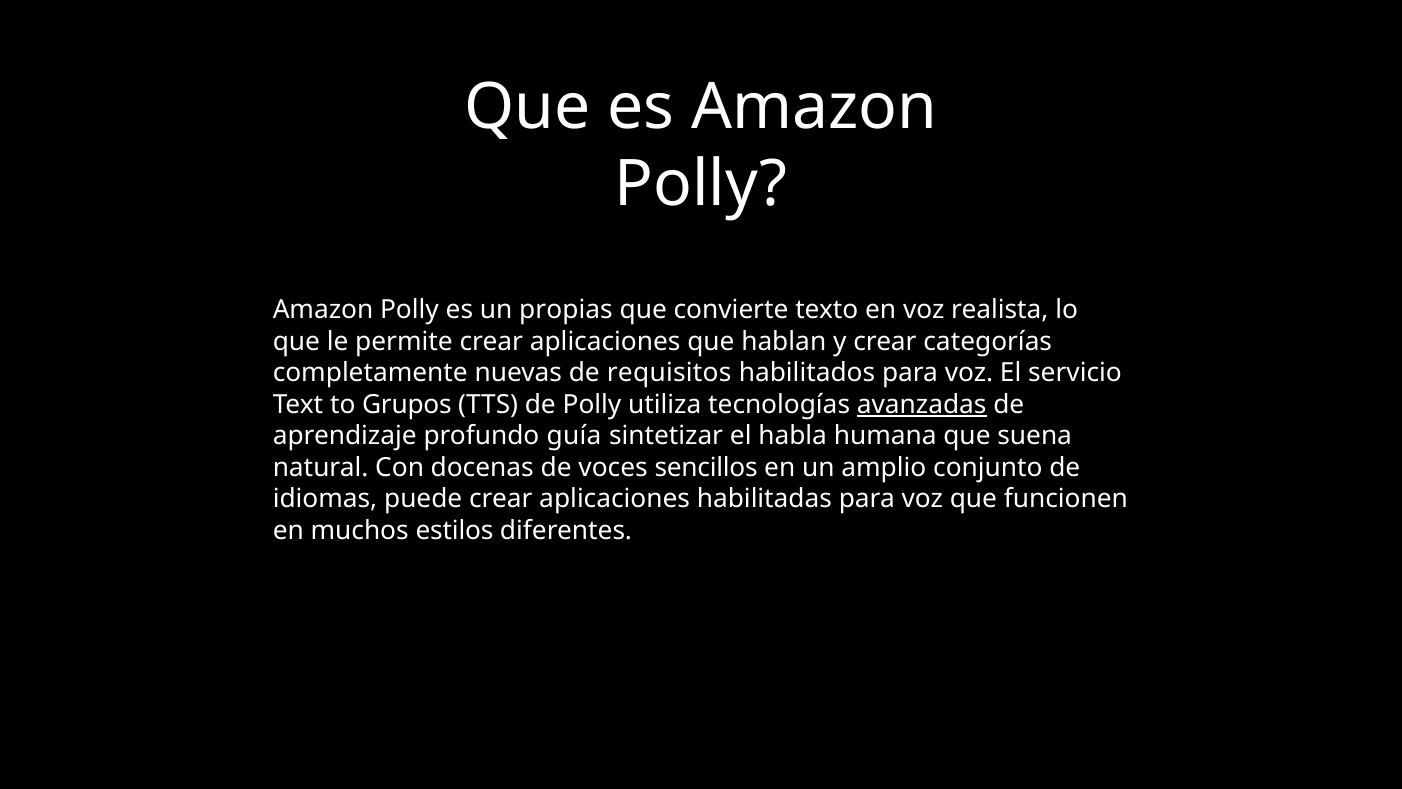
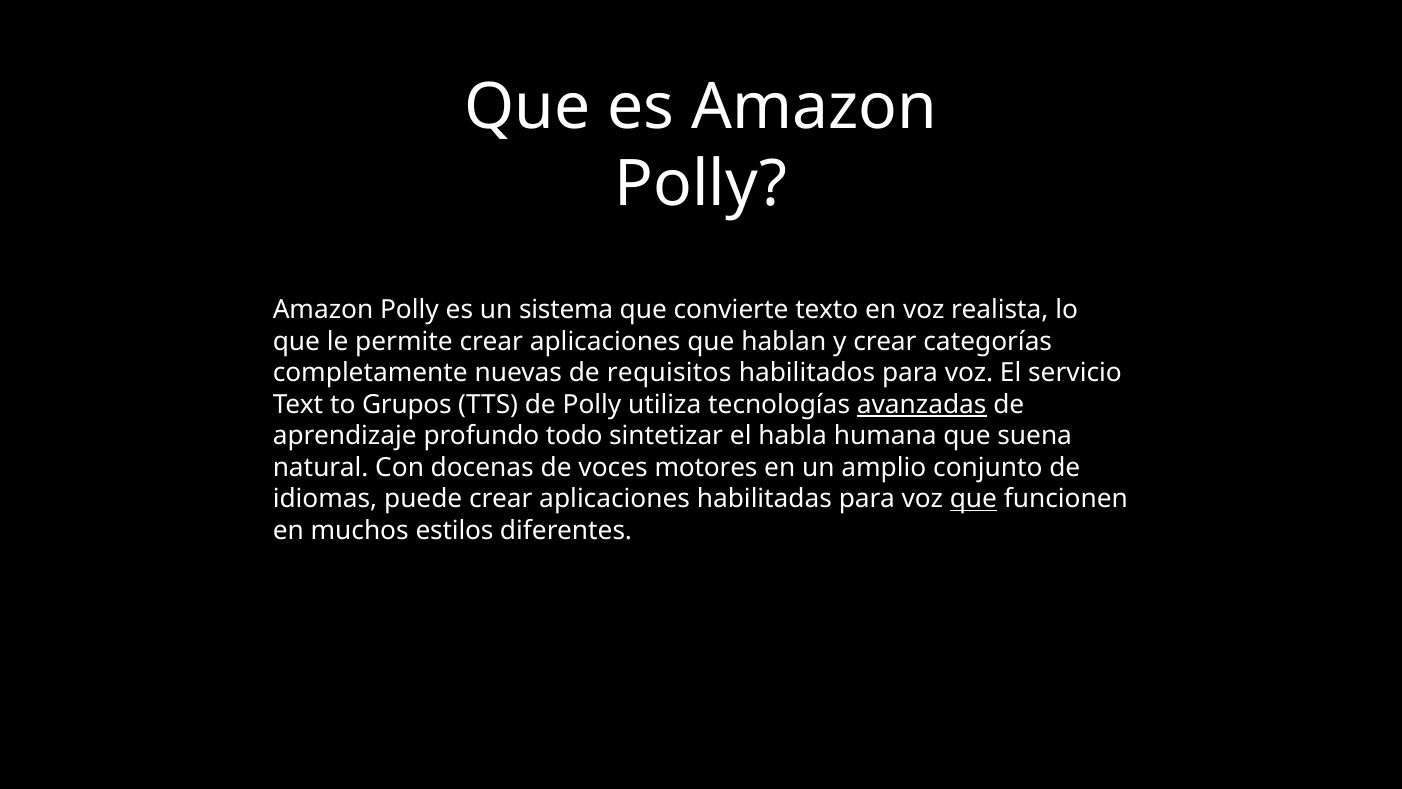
propias: propias -> sistema
guía: guía -> todo
sencillos: sencillos -> motores
que at (973, 499) underline: none -> present
